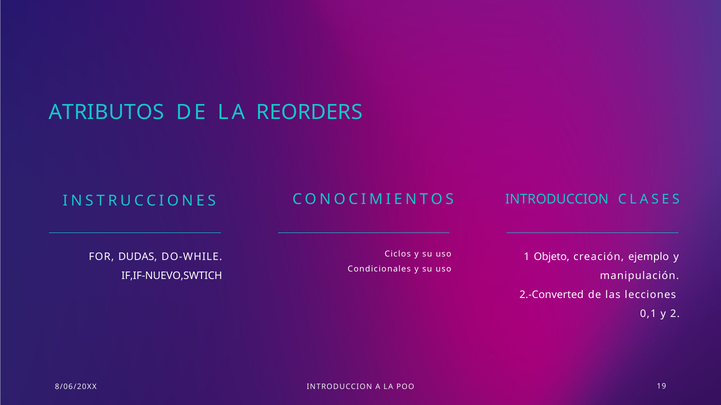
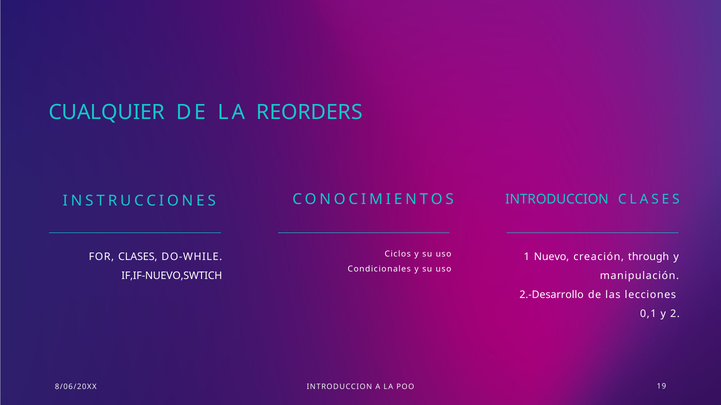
ATRIBUTOS: ATRIBUTOS -> CUALQUIER
FOR DUDAS: DUDAS -> CLASES
Objeto: Objeto -> Nuevo
ejemplo: ejemplo -> through
2.-Converted: 2.-Converted -> 2.-Desarrollo
